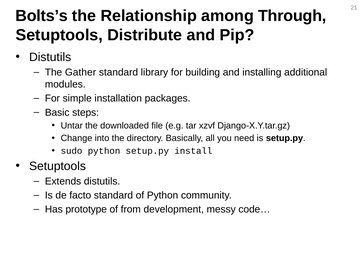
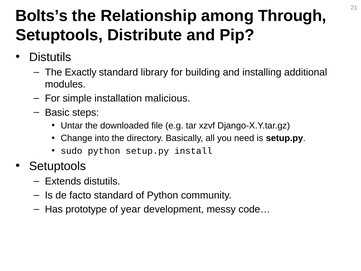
Gather: Gather -> Exactly
packages: packages -> malicious
from: from -> year
